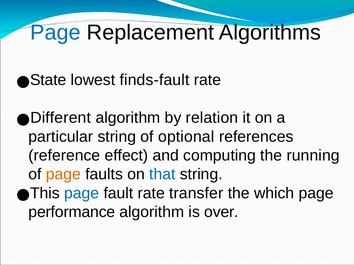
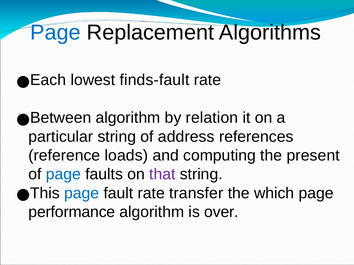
State: State -> Each
Different: Different -> Between
optional: optional -> address
effect: effect -> loads
running: running -> present
page at (63, 175) colour: orange -> blue
that colour: blue -> purple
